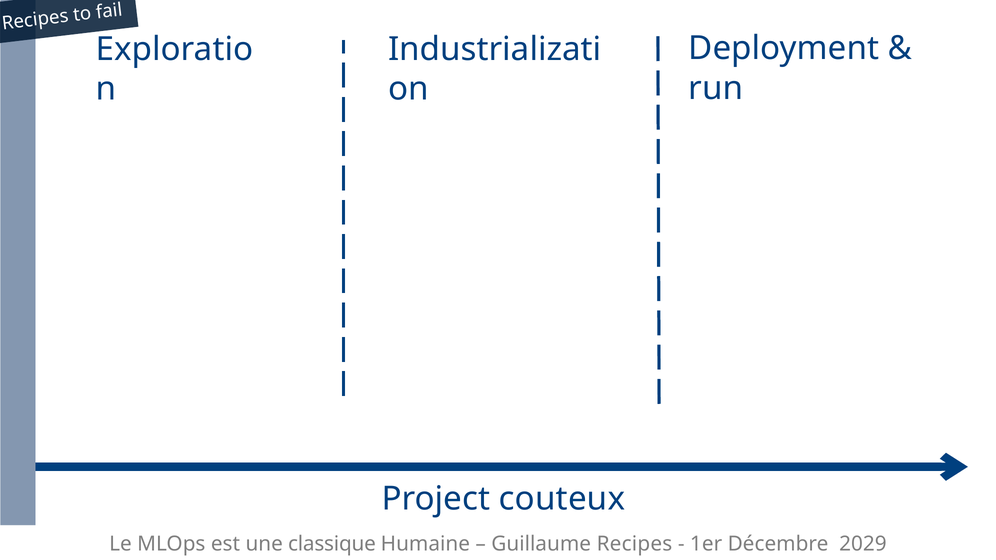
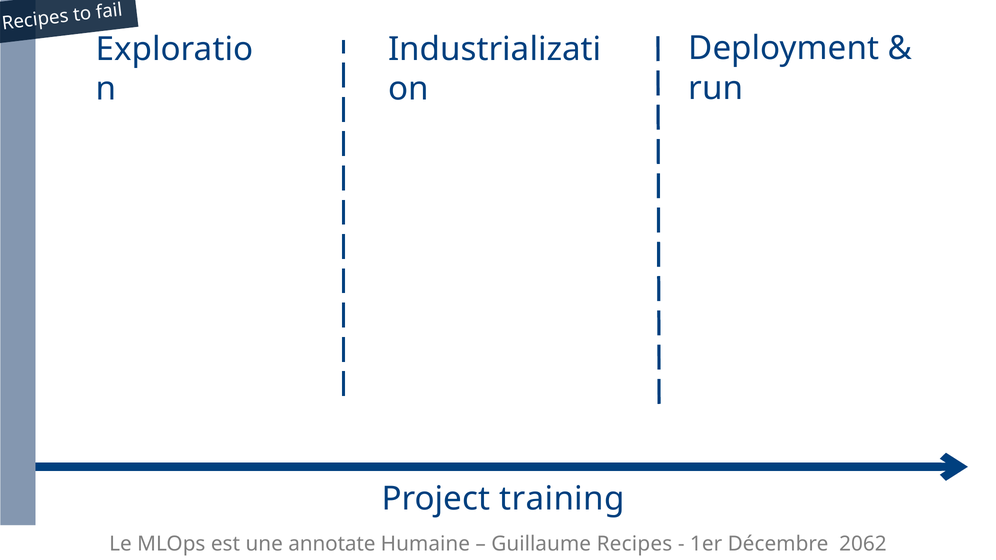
couteux: couteux -> training
classique: classique -> annotate
2029: 2029 -> 2062
